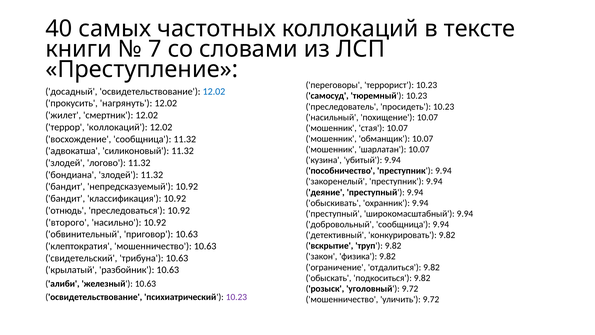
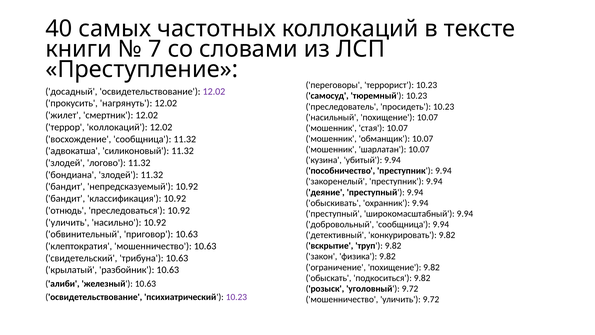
12.02 at (214, 91) colour: blue -> purple
второго at (67, 222): второго -> уличить
ограничение отдалиться: отдалиться -> похищение
